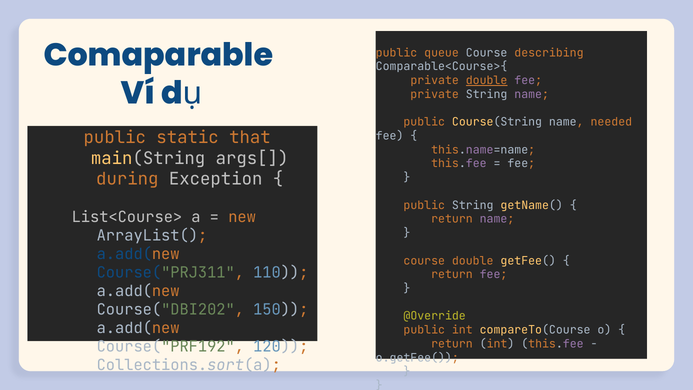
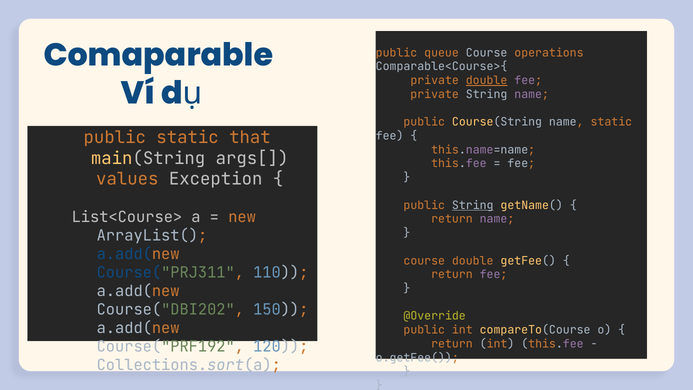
describing: describing -> operations
name needed: needed -> static
during: during -> values
String at (473, 205) underline: none -> present
